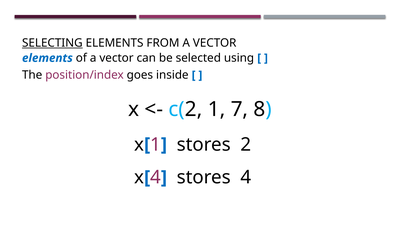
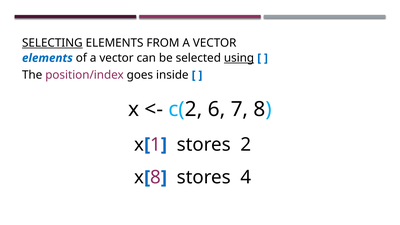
using underline: none -> present
c(2 1: 1 -> 6
4 at (156, 177): 4 -> 8
